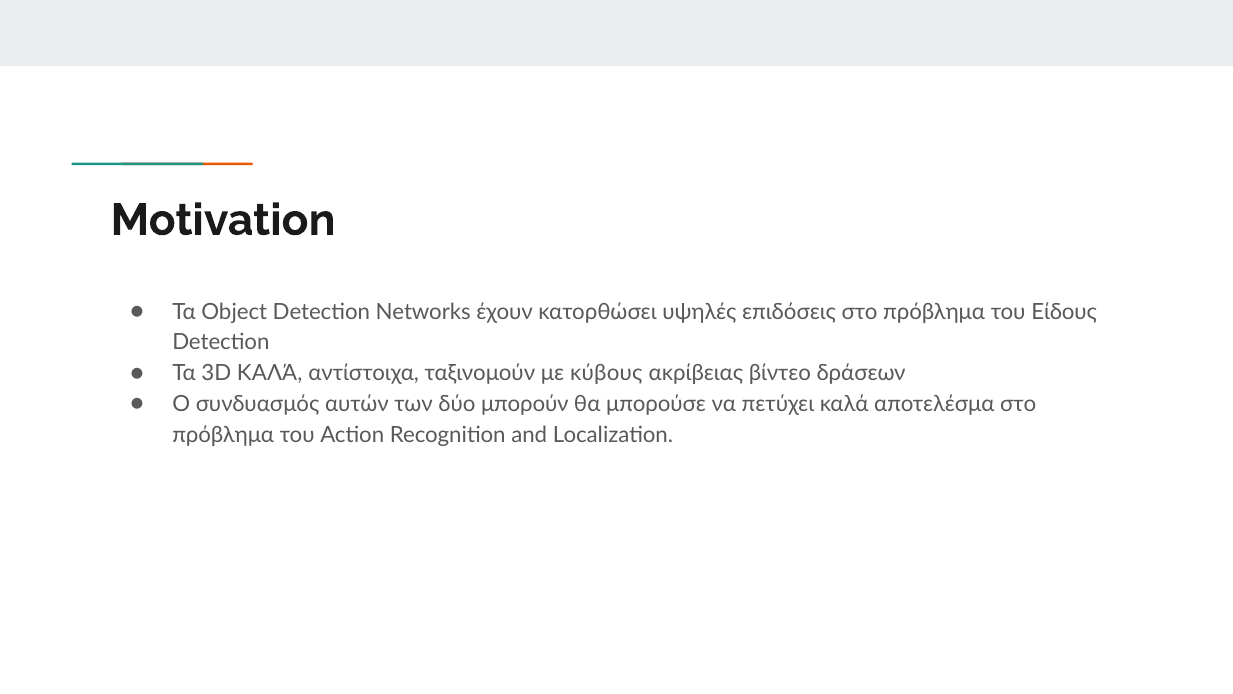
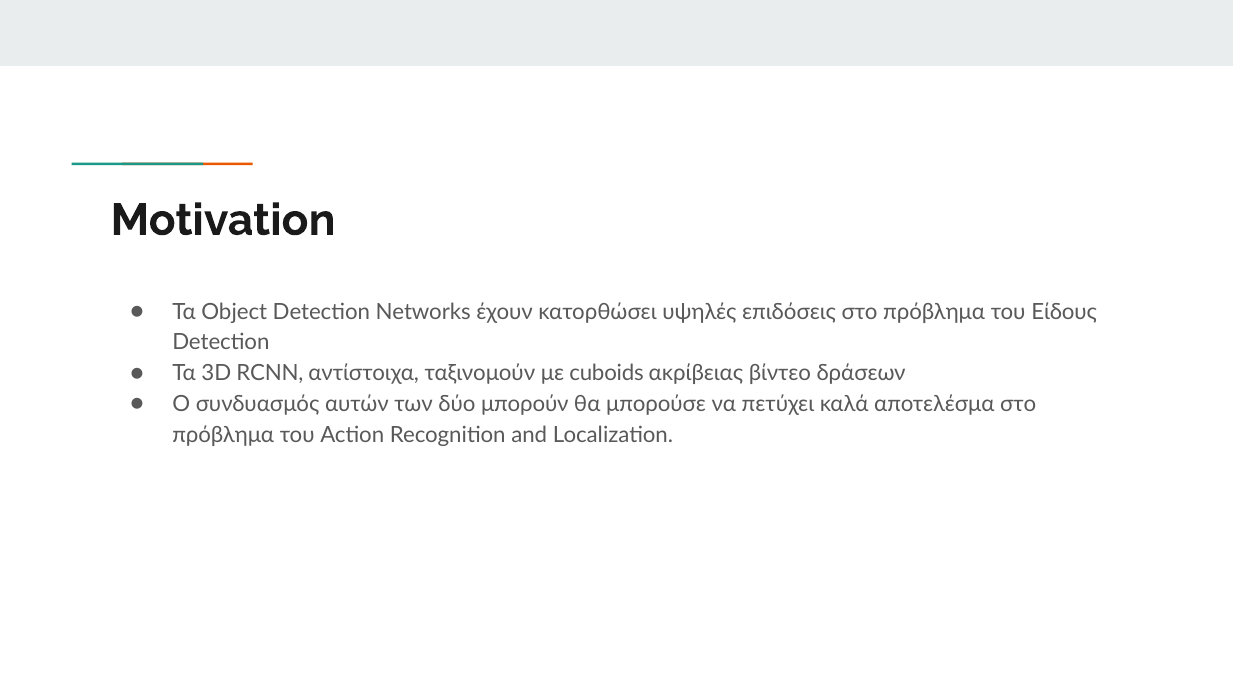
3D ΚΑΛΆ: ΚΑΛΆ -> RCNN
κύβους: κύβους -> cuboids
